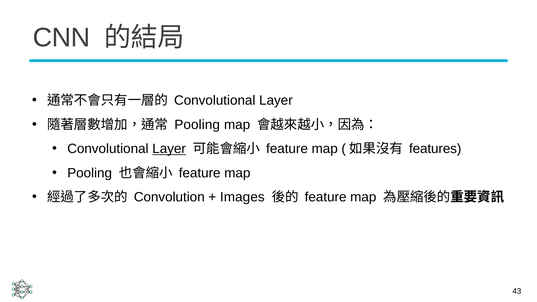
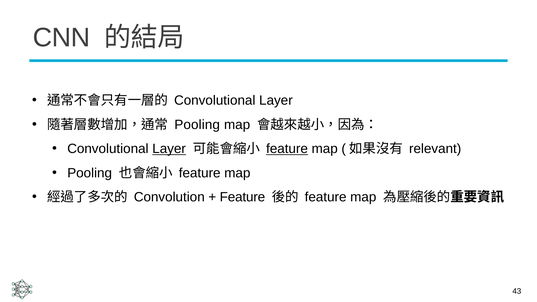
feature at (287, 149) underline: none -> present
features: features -> relevant
Images at (242, 197): Images -> Feature
